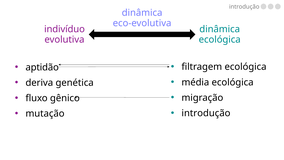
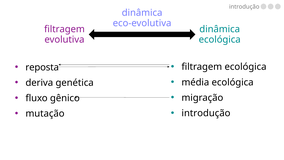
indivíduo at (65, 29): indivíduo -> filtragem
aptidão: aptidão -> reposta
